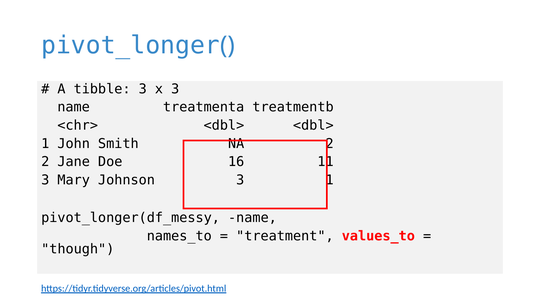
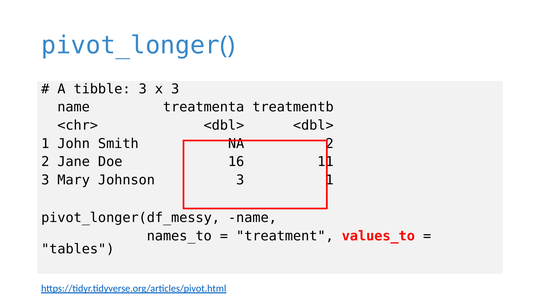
though: though -> tables
